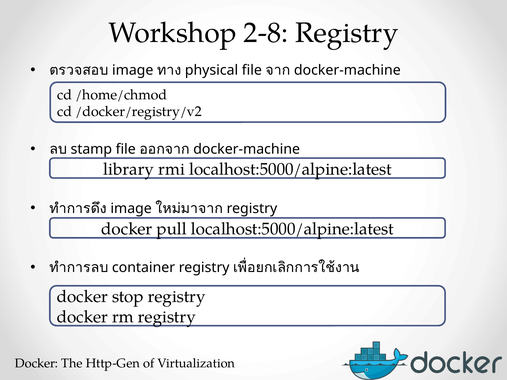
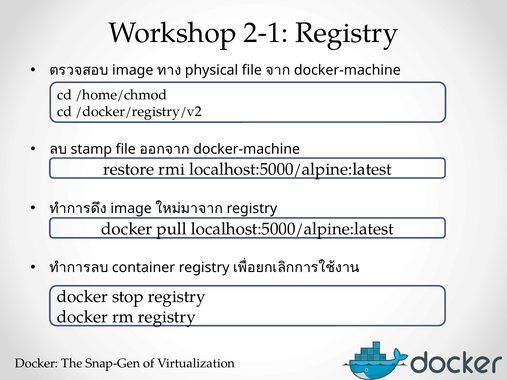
2-8: 2-8 -> 2-1
library: library -> restore
Http-Gen: Http-Gen -> Snap-Gen
